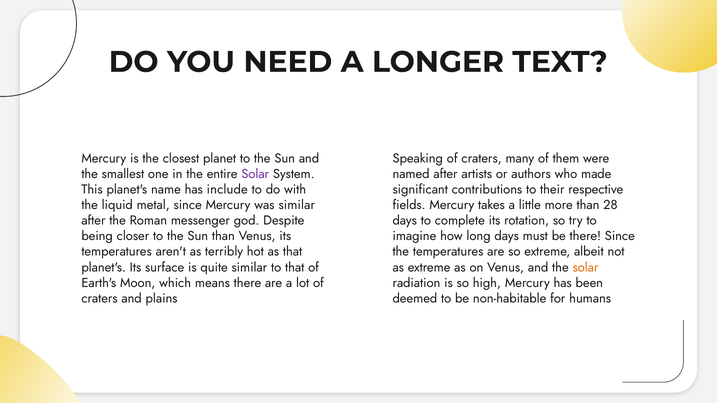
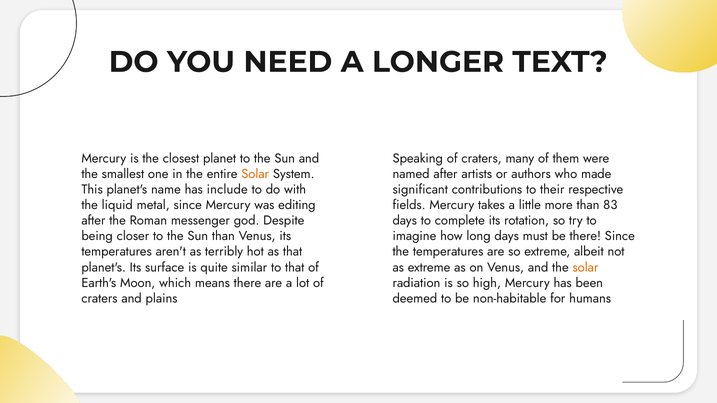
Solar at (255, 174) colour: purple -> orange
was similar: similar -> editing
28: 28 -> 83
